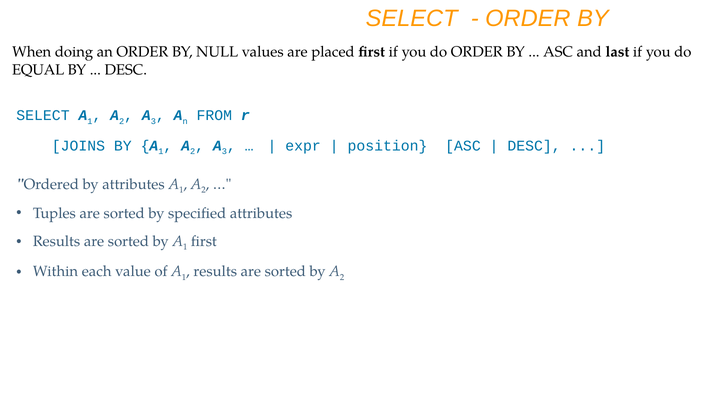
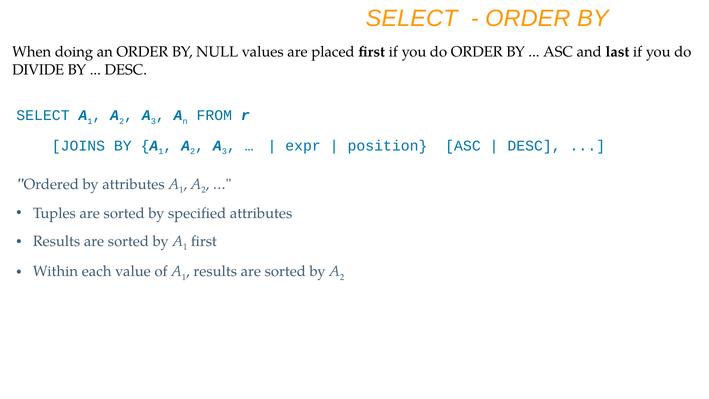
EQUAL: EQUAL -> DIVIDE
